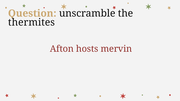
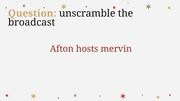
thermites: thermites -> broadcast
